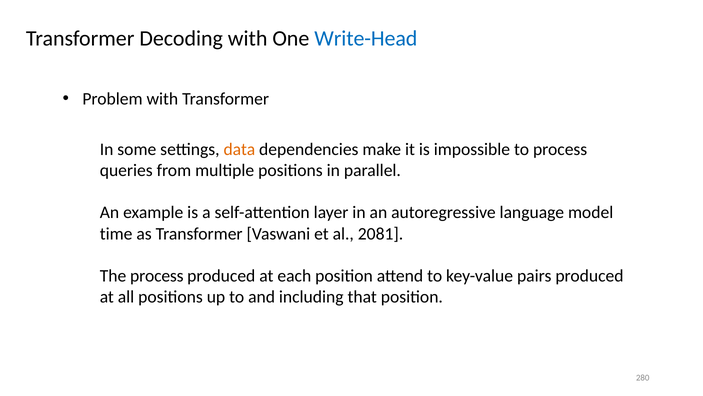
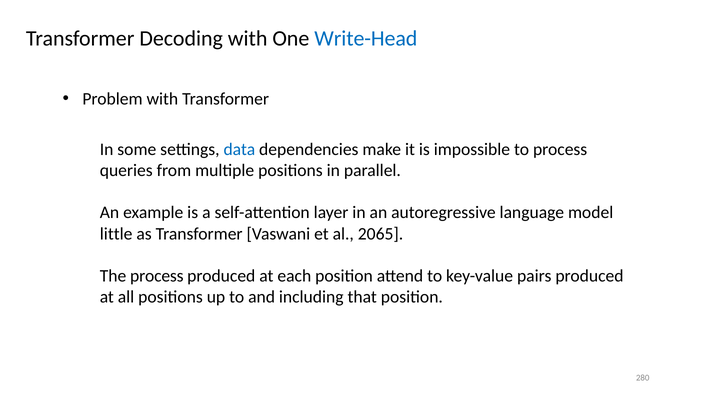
data colour: orange -> blue
time: time -> little
2081: 2081 -> 2065
